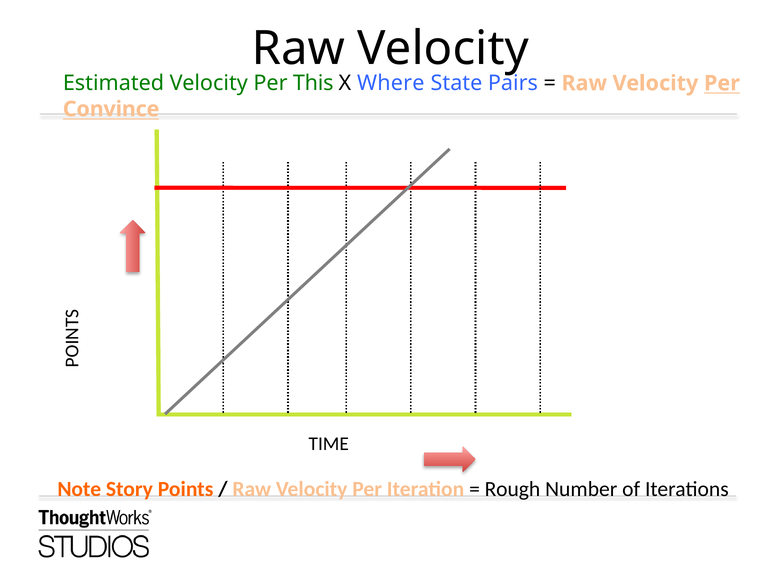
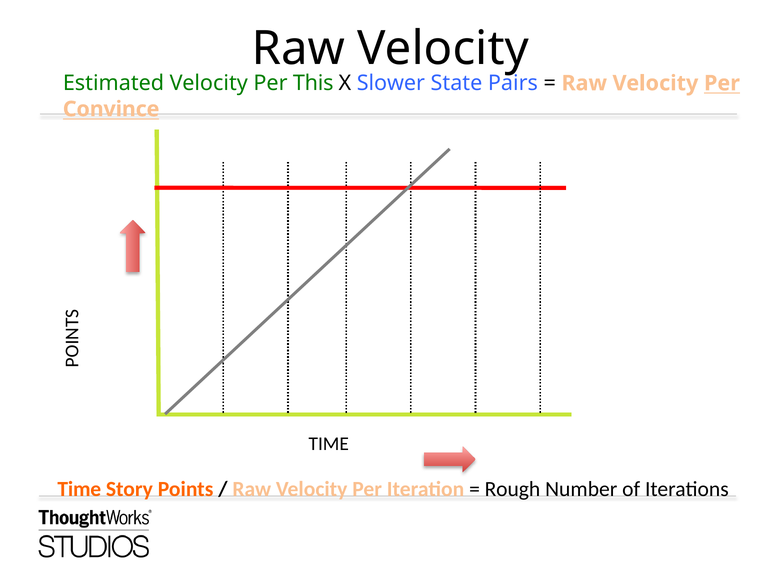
Where: Where -> Slower
Note at (79, 489): Note -> Time
